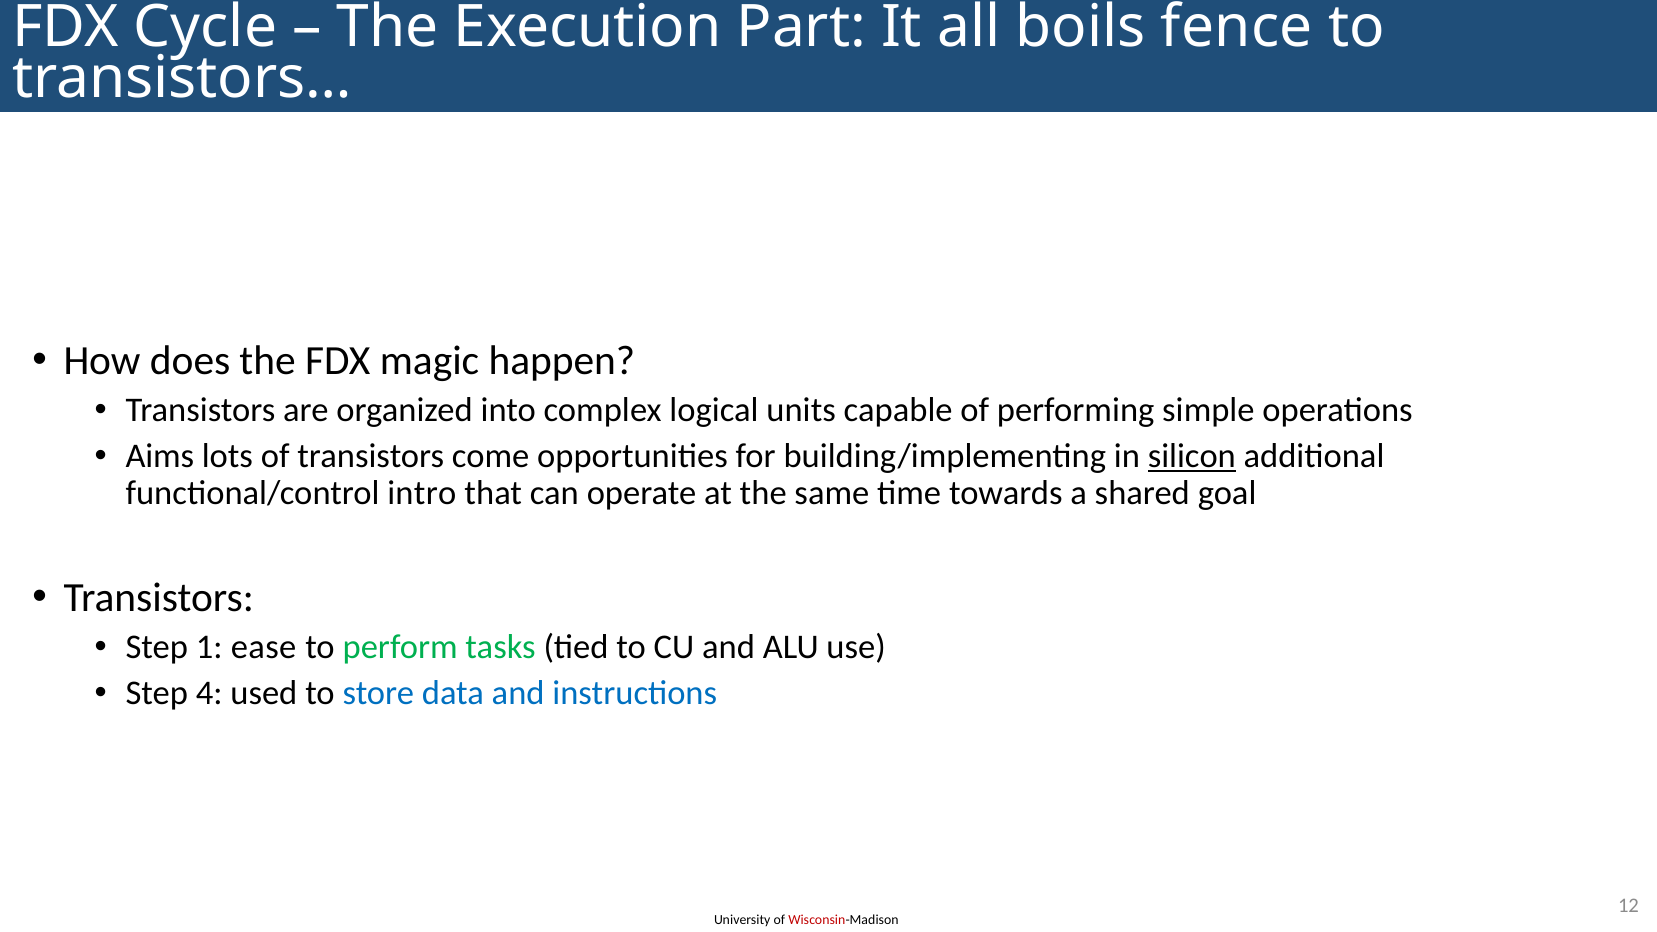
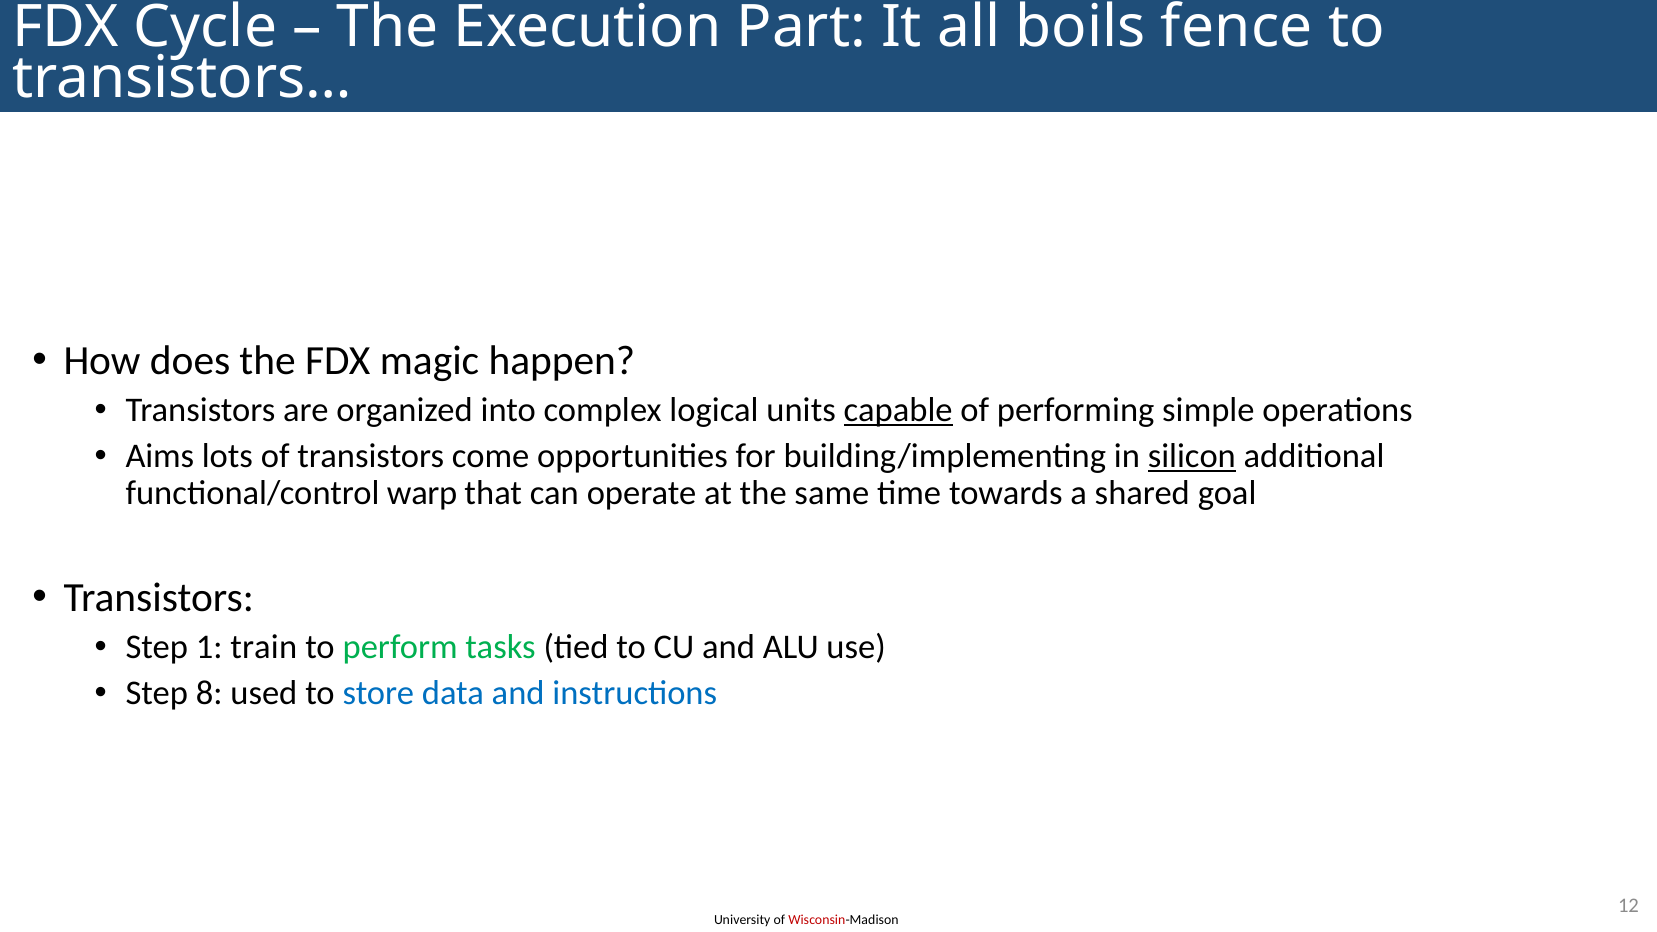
capable underline: none -> present
intro: intro -> warp
ease: ease -> train
4: 4 -> 8
